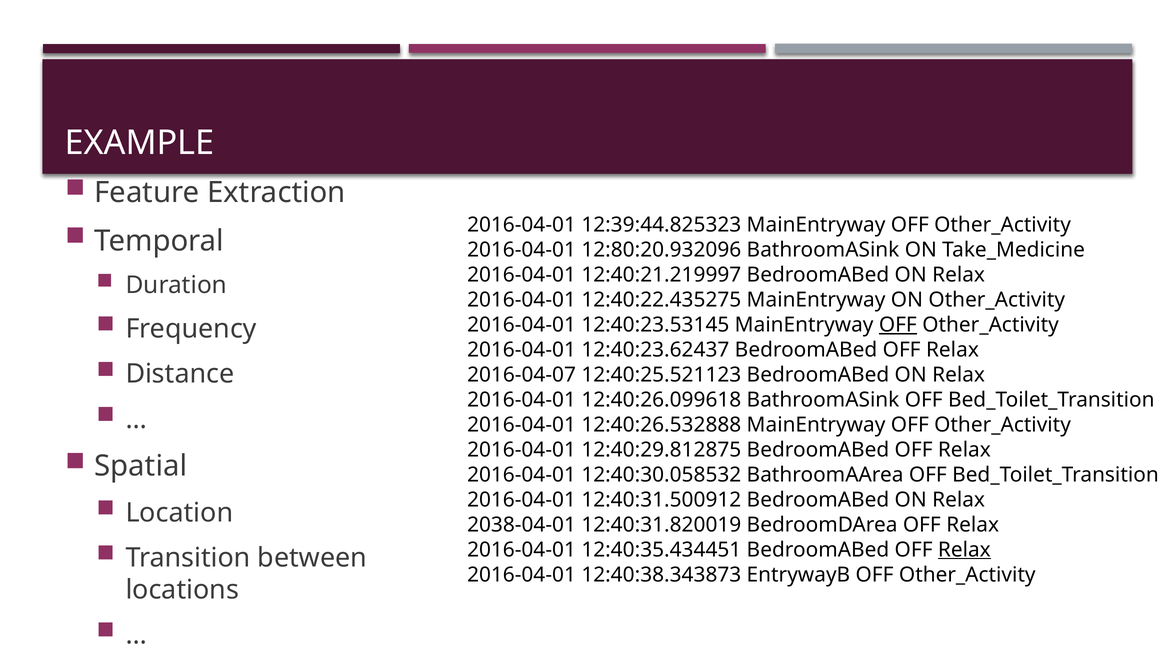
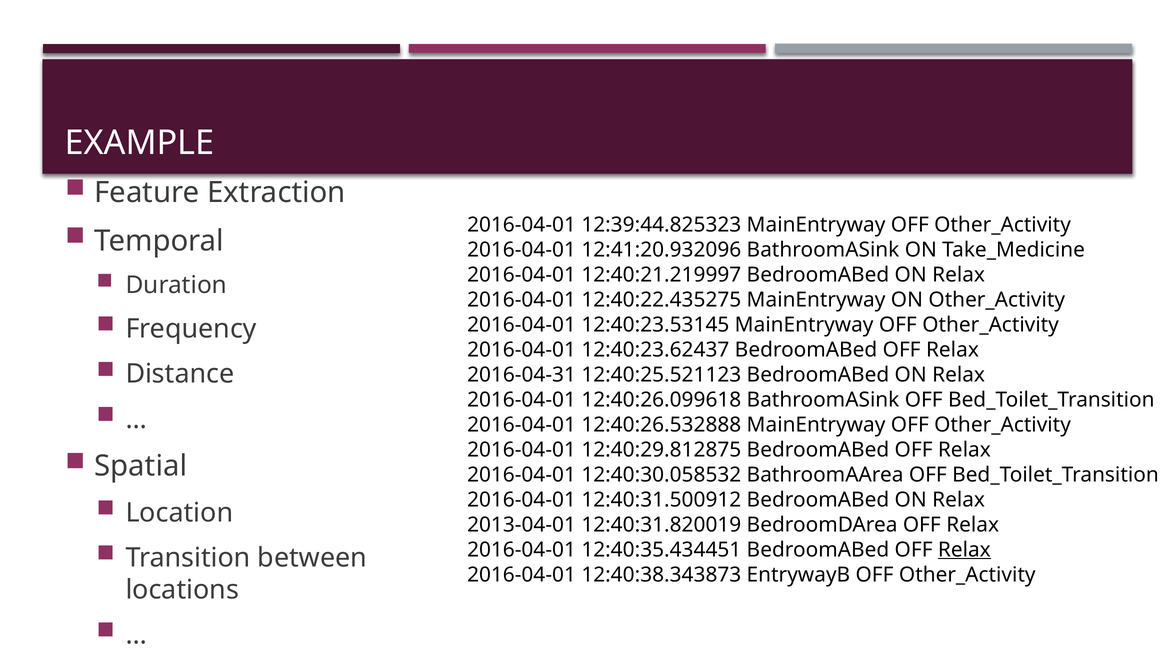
12:80:20.932096: 12:80:20.932096 -> 12:41:20.932096
OFF at (898, 325) underline: present -> none
2016-04-07: 2016-04-07 -> 2016-04-31
2038-04-01: 2038-04-01 -> 2013-04-01
